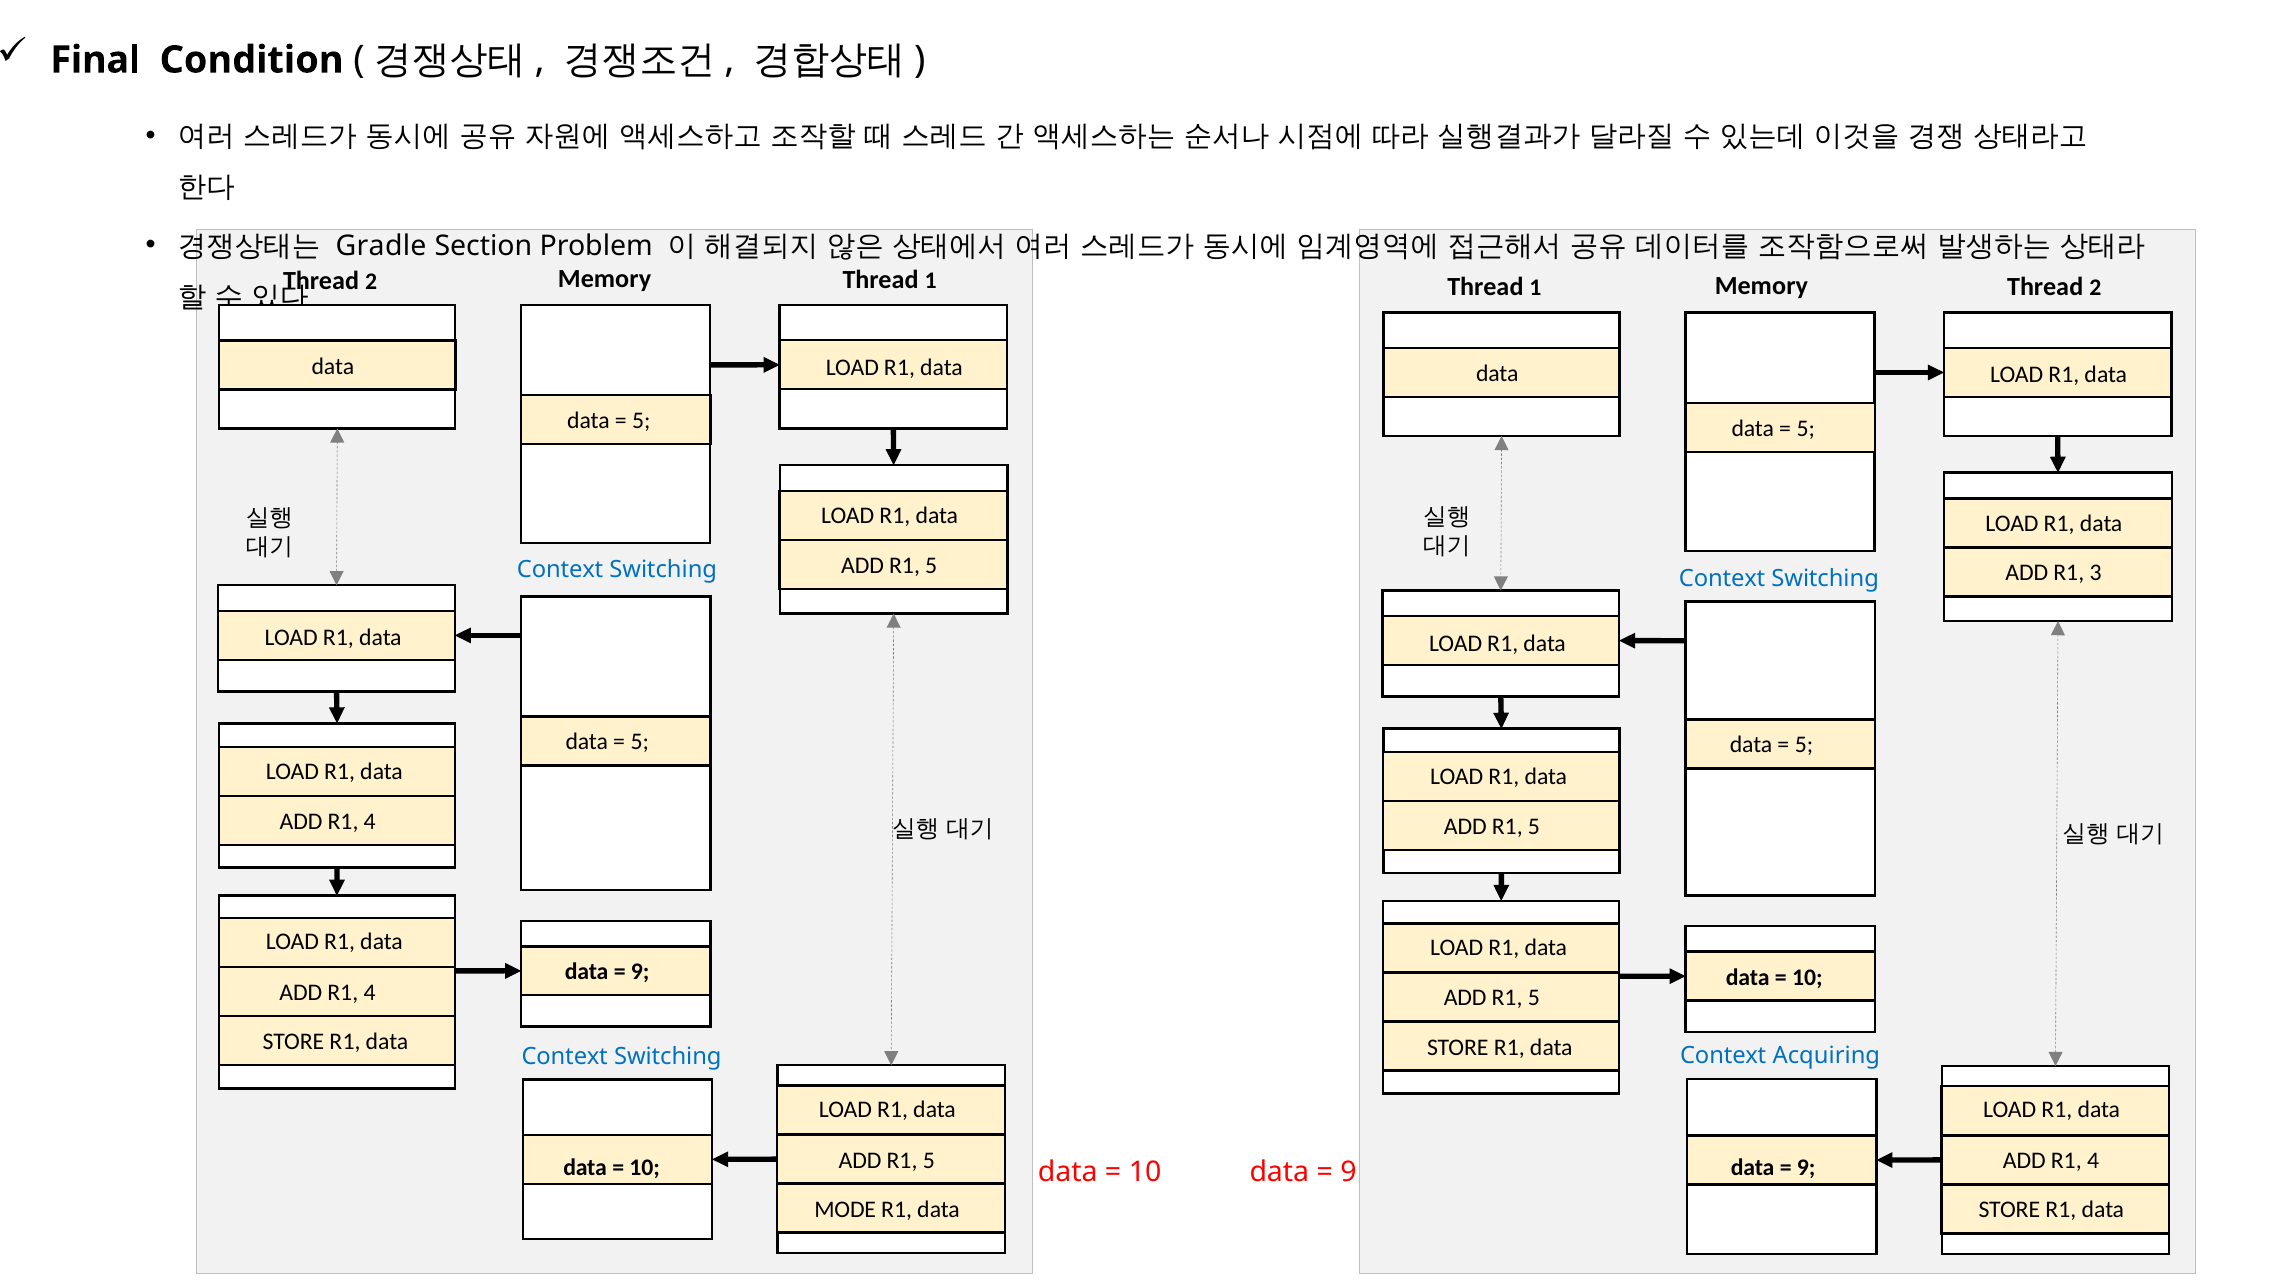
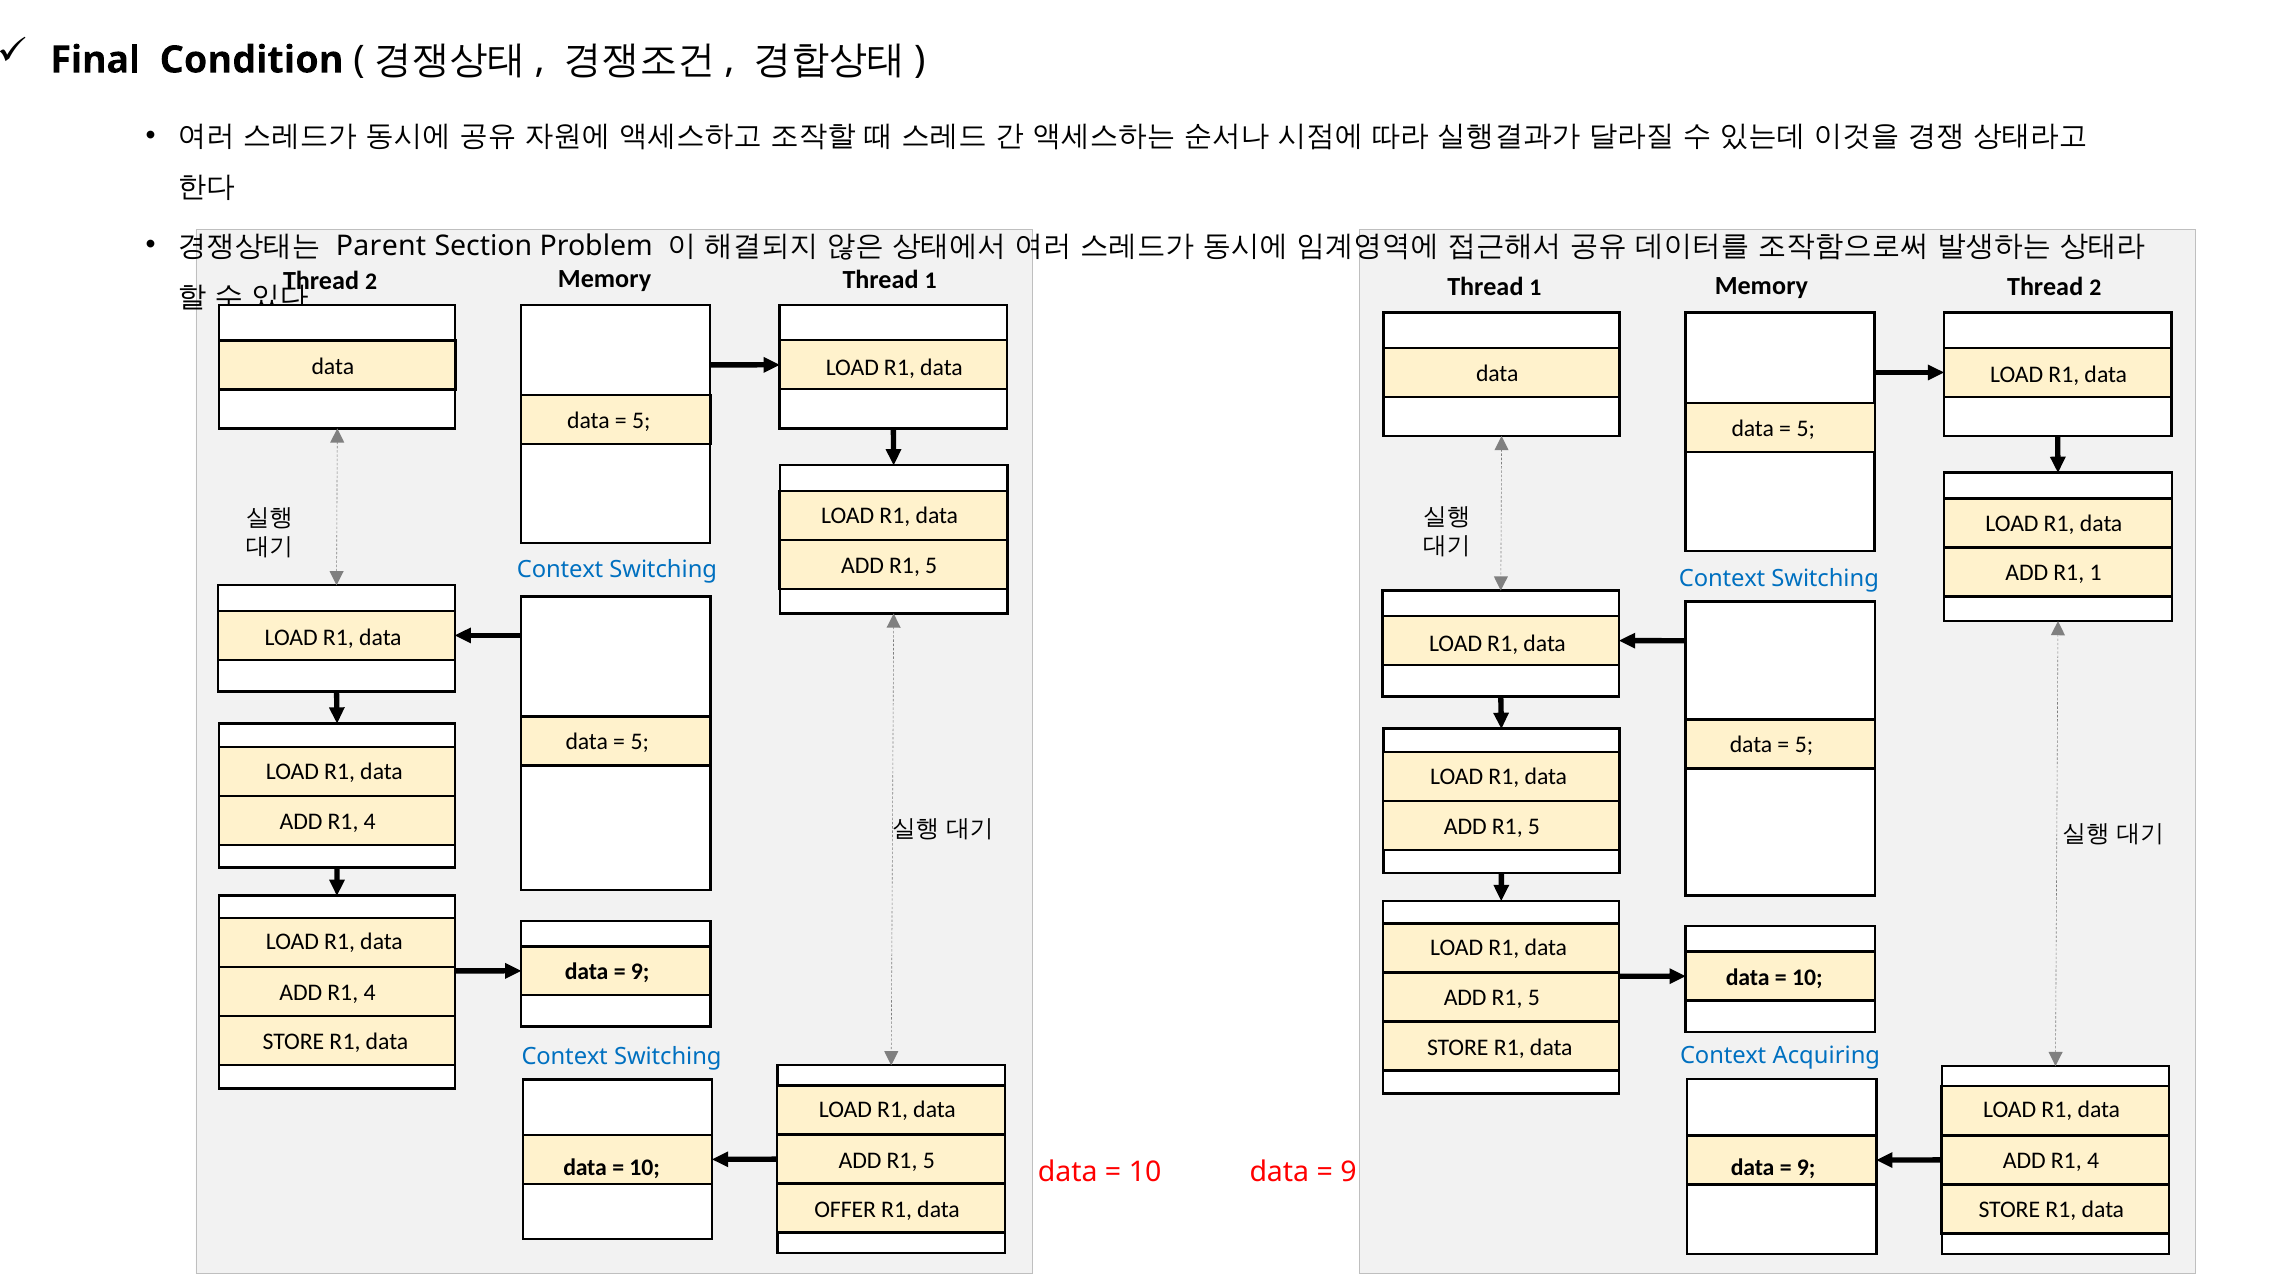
Gradle: Gradle -> Parent
R1 3: 3 -> 1
MODE: MODE -> OFFER
